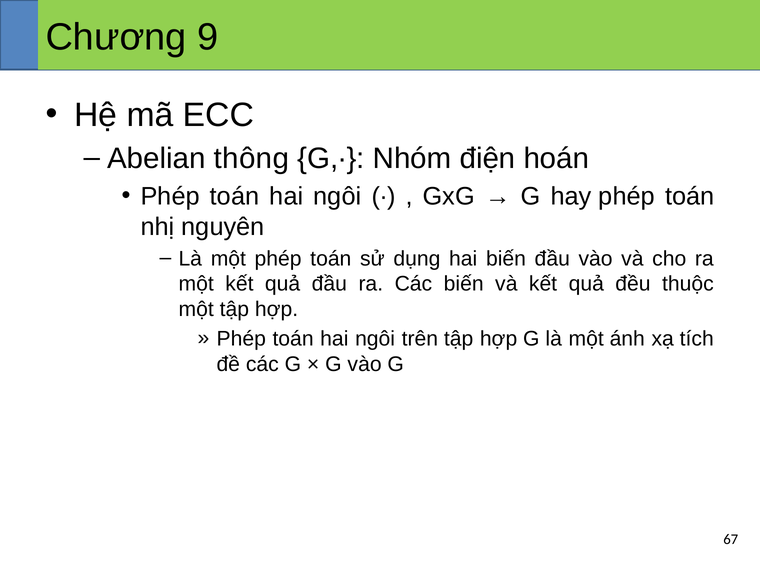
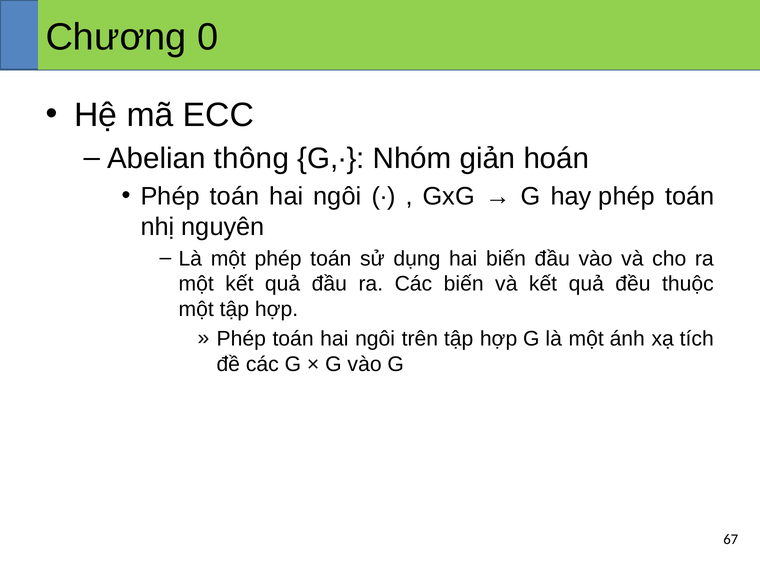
9: 9 -> 0
điện: điện -> giản
